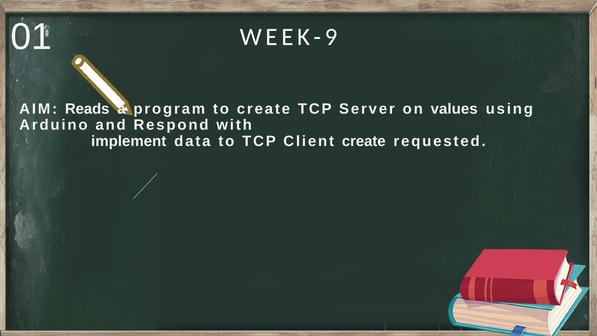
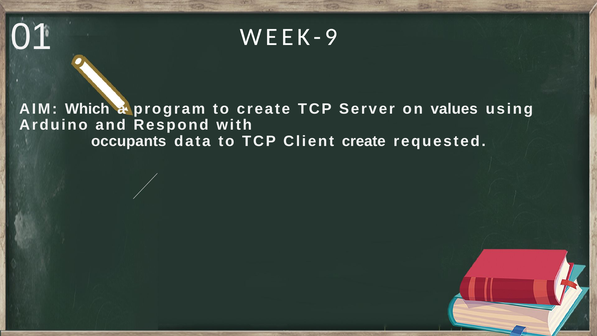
Reads: Reads -> Which
implement: implement -> occupants
